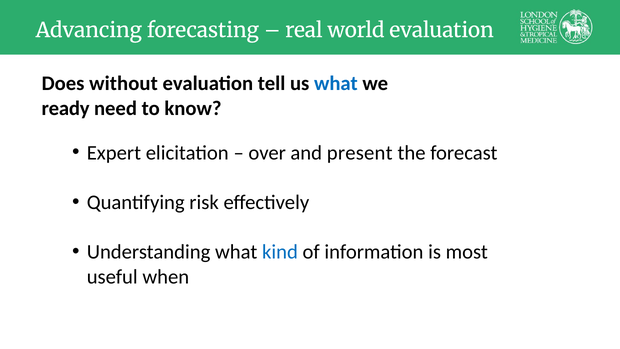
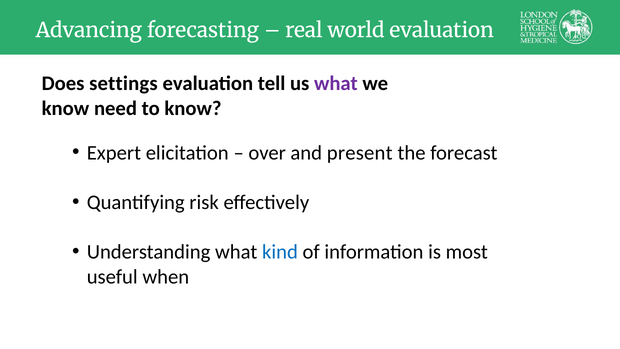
without: without -> settings
what at (336, 84) colour: blue -> purple
ready at (66, 108): ready -> know
